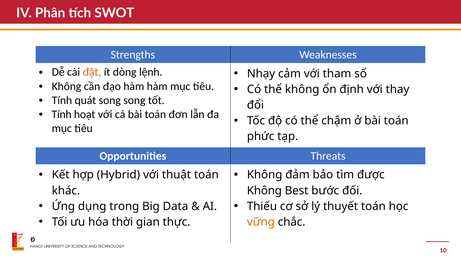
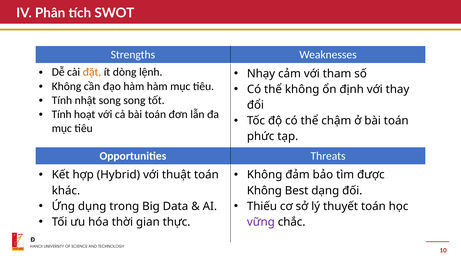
quát: quát -> nhật
bước: bước -> dạng
vững colour: orange -> purple
